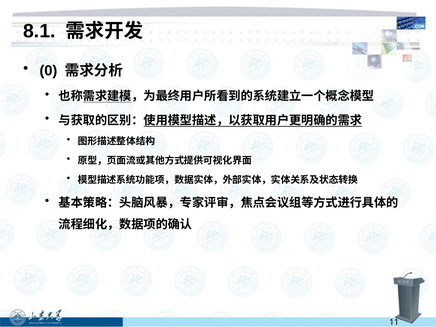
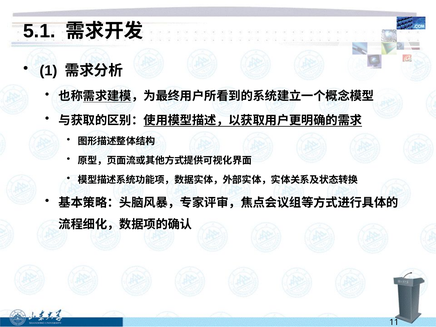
8.1: 8.1 -> 5.1
0: 0 -> 1
